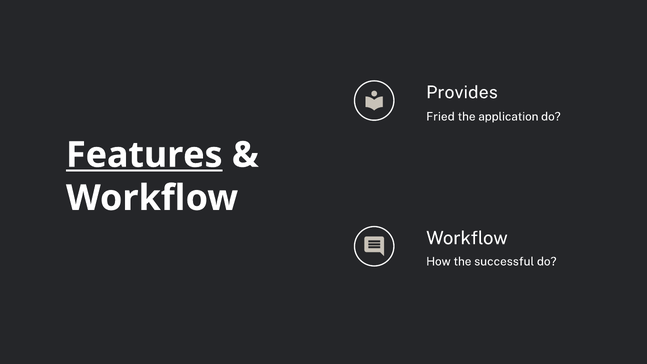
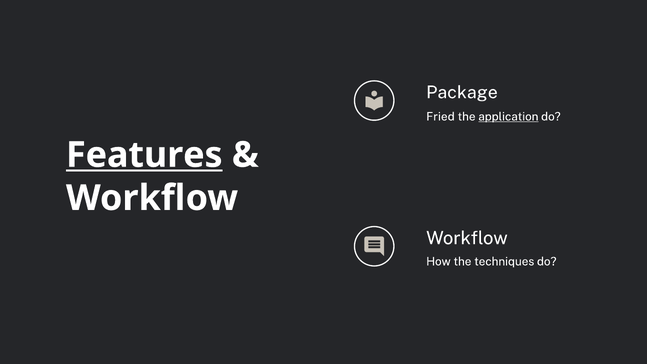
Provides: Provides -> Package
application underline: none -> present
successful: successful -> techniques
